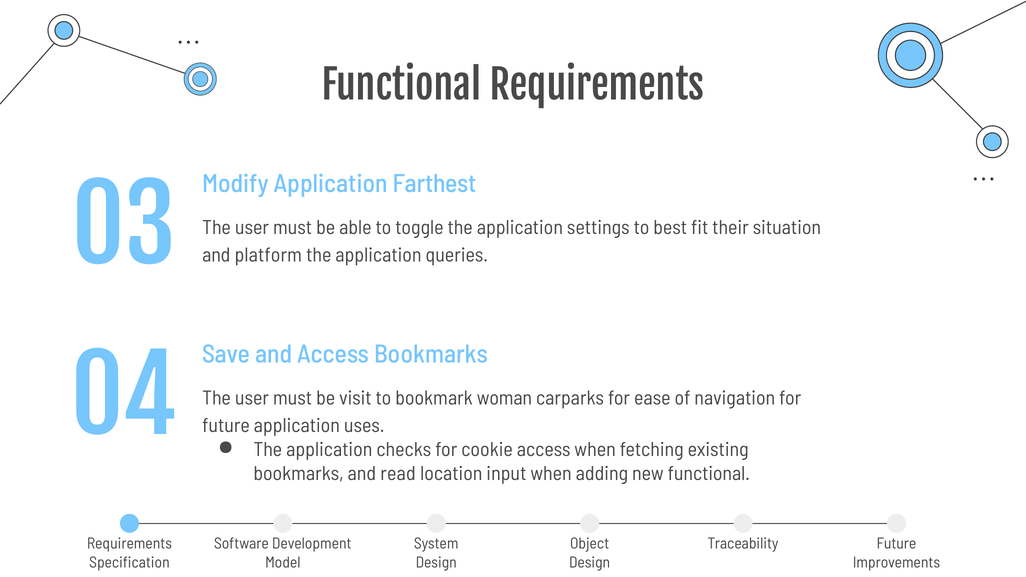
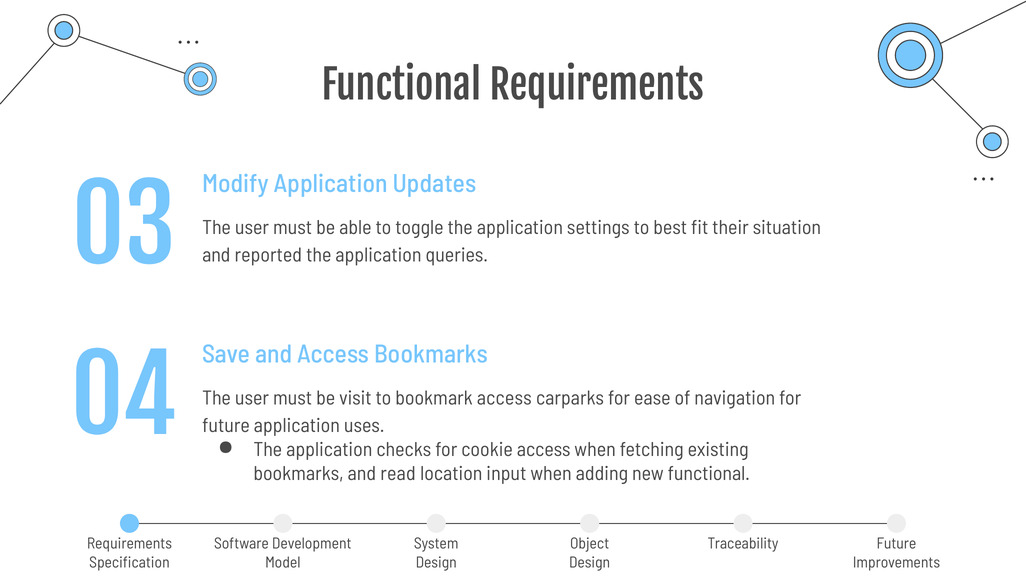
Farthest: Farthest -> Updates
platform: platform -> reported
bookmark woman: woman -> access
